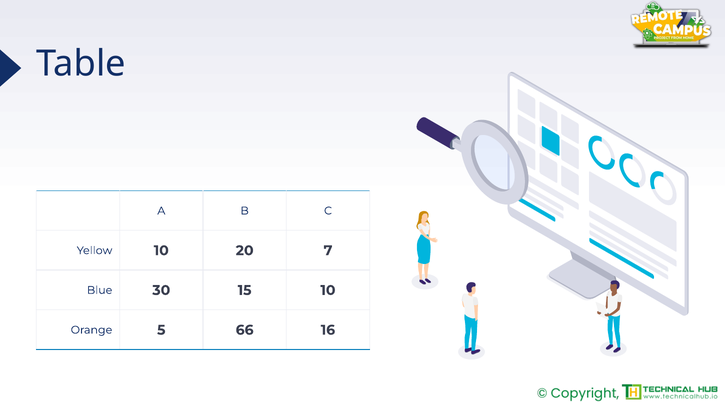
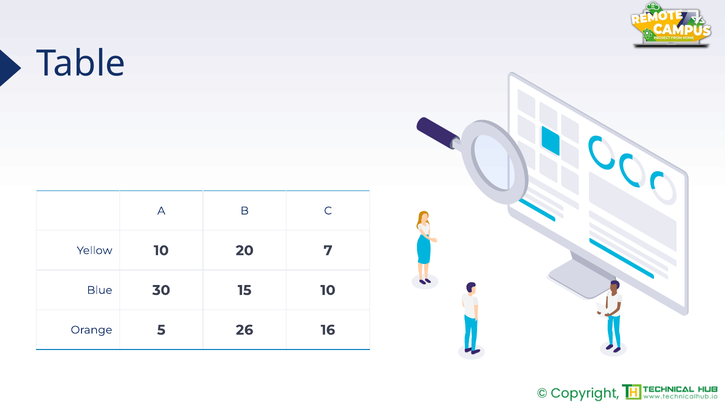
66: 66 -> 26
